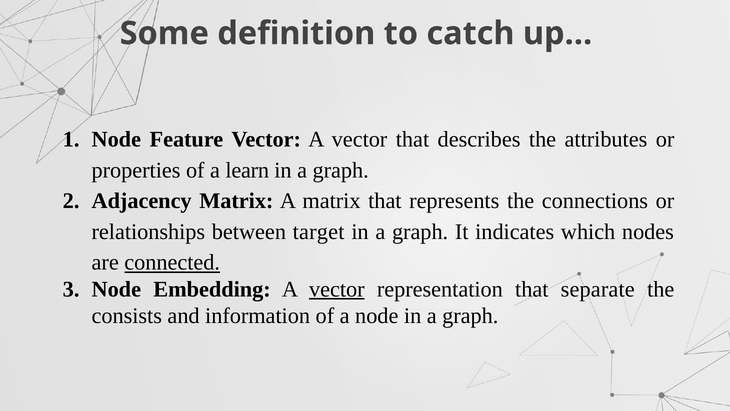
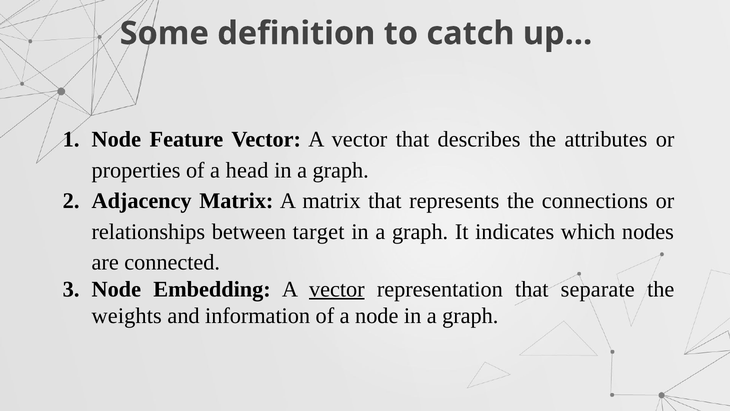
learn: learn -> head
connected underline: present -> none
consists: consists -> weights
